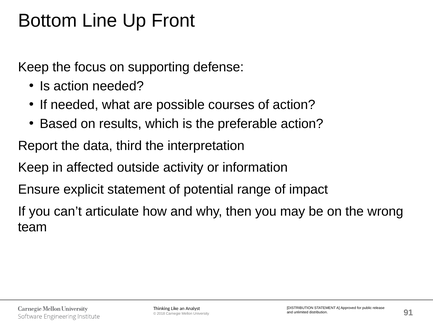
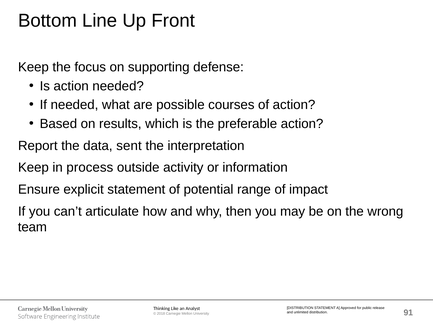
third: third -> sent
affected: affected -> process
